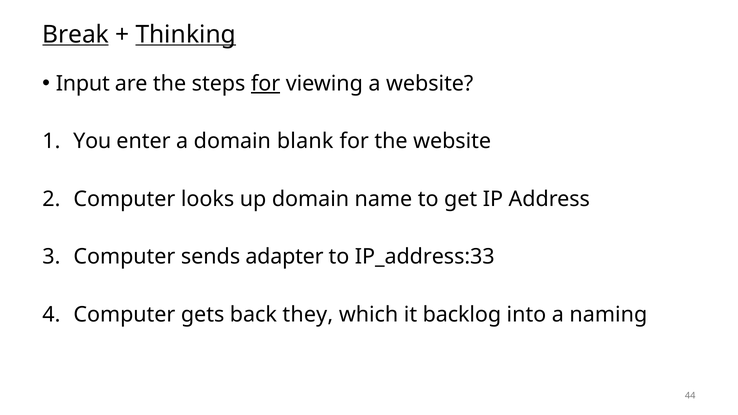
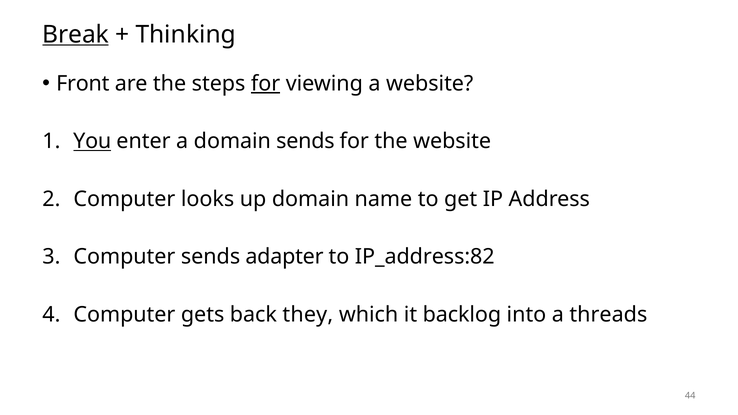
Thinking underline: present -> none
Input: Input -> Front
You underline: none -> present
domain blank: blank -> sends
IP_address:33: IP_address:33 -> IP_address:82
naming: naming -> threads
